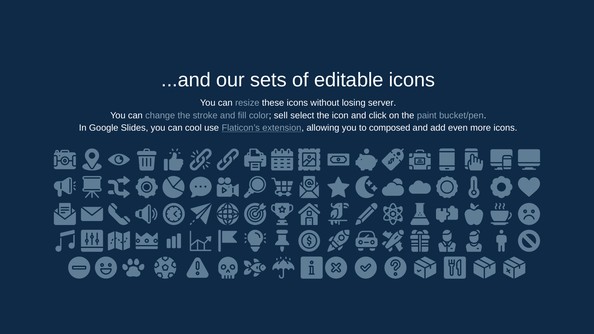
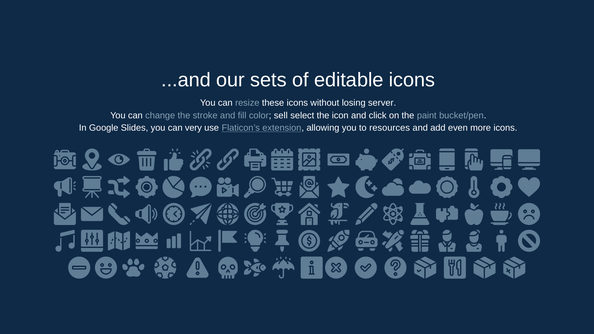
cool: cool -> very
composed: composed -> resources
